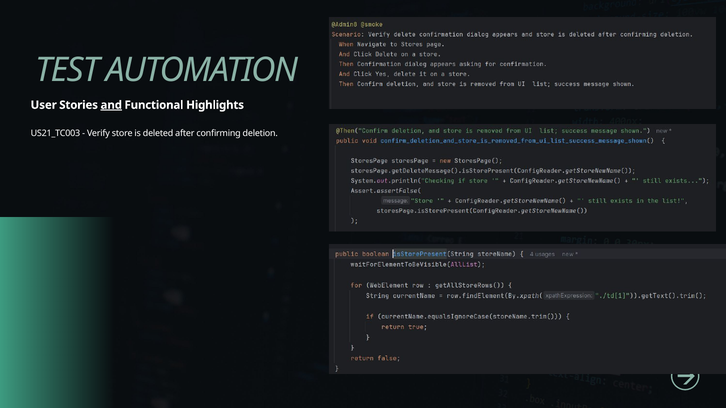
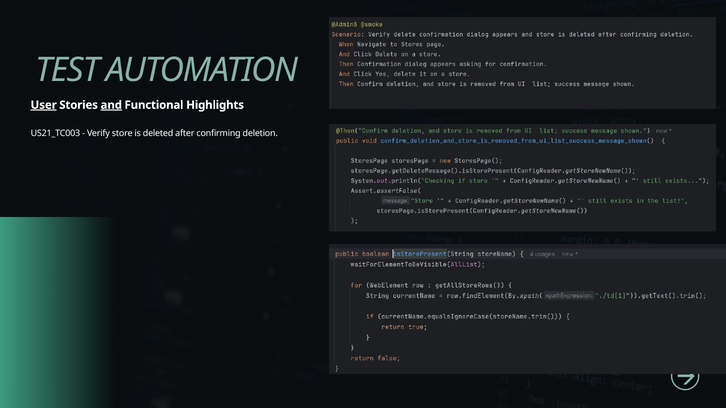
User underline: none -> present
